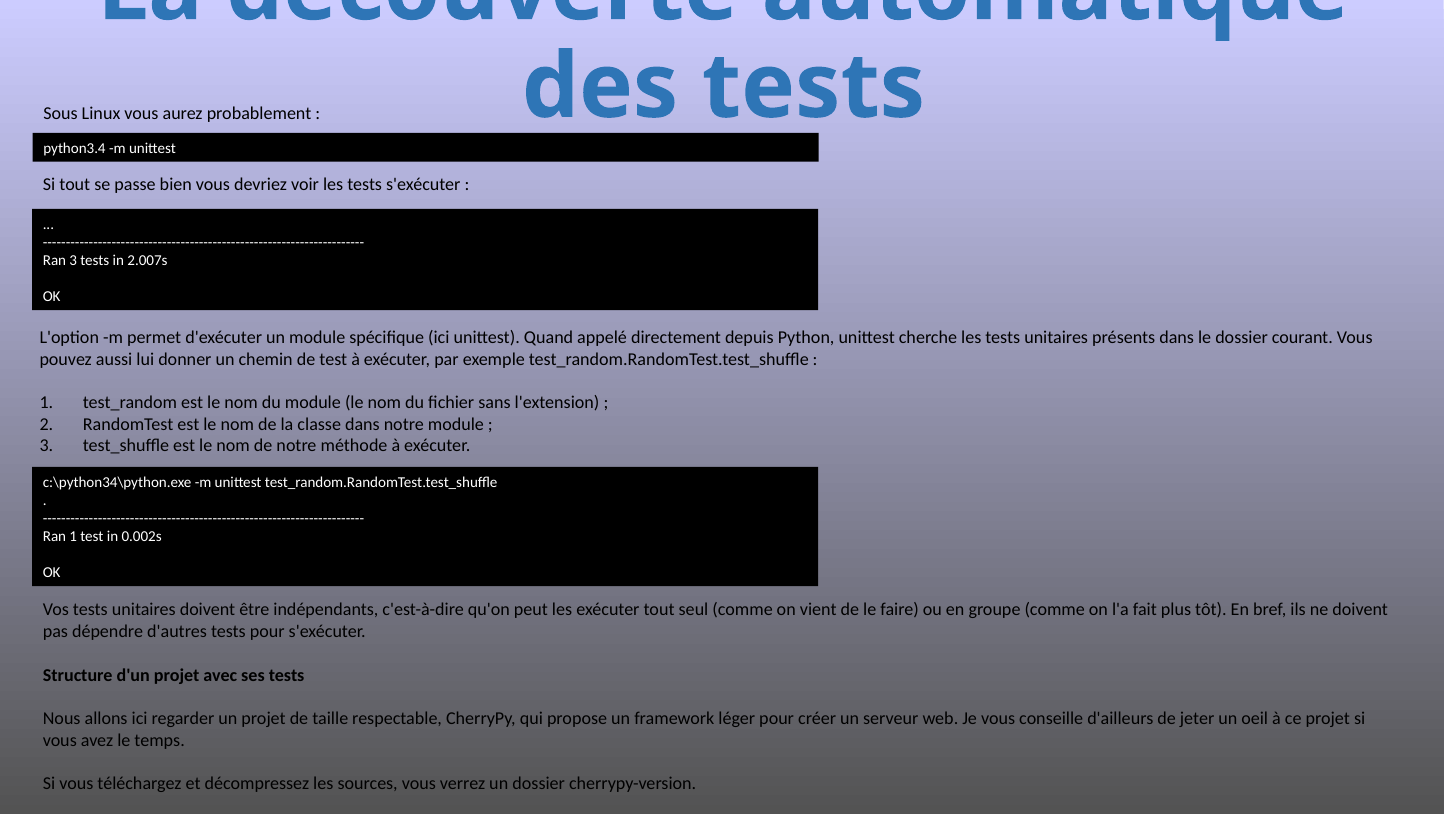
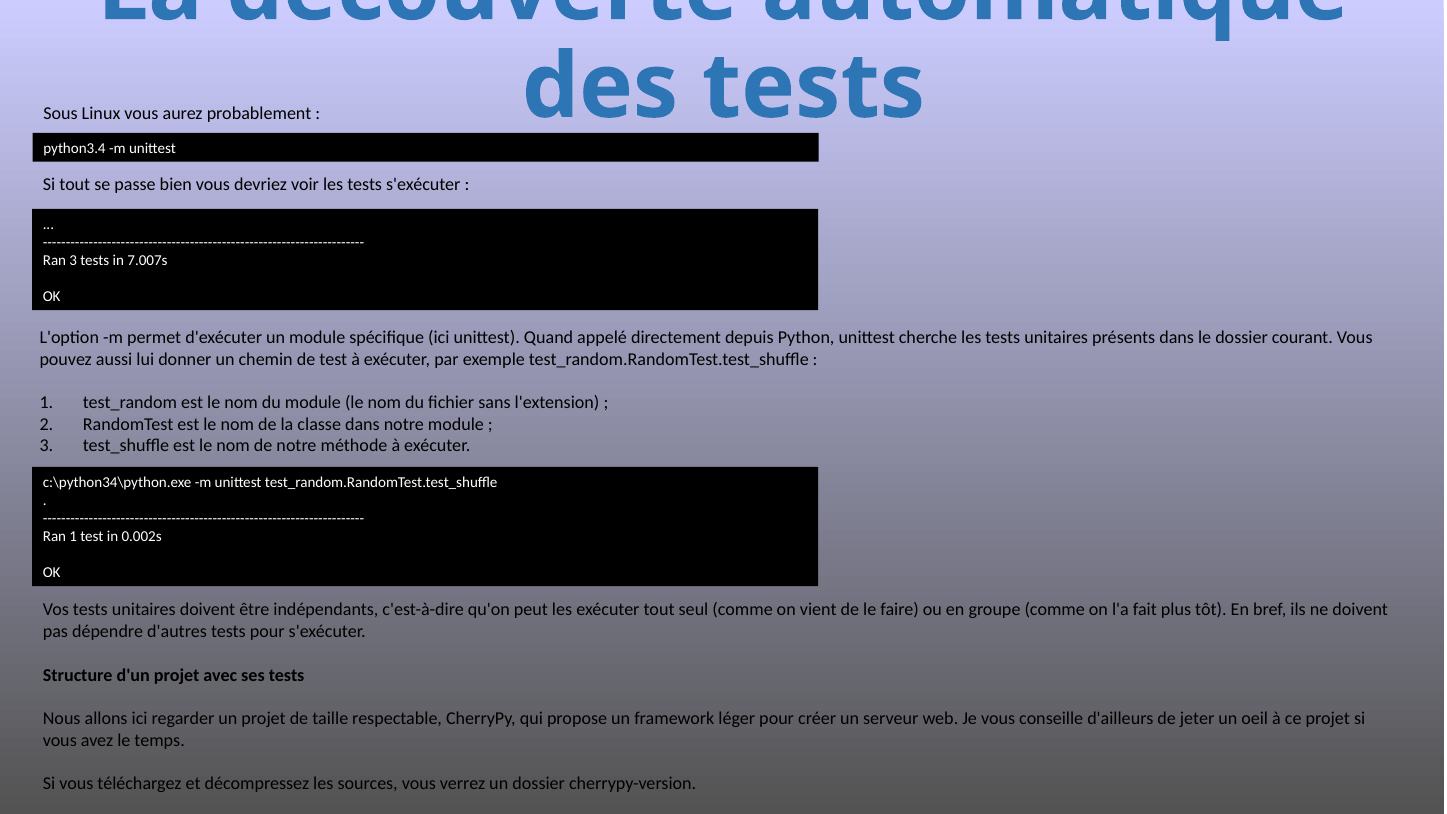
2.007s: 2.007s -> 7.007s
